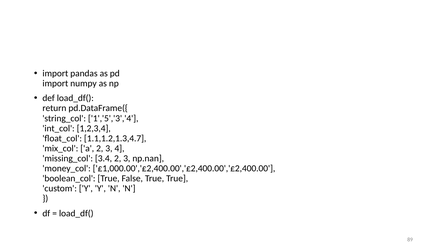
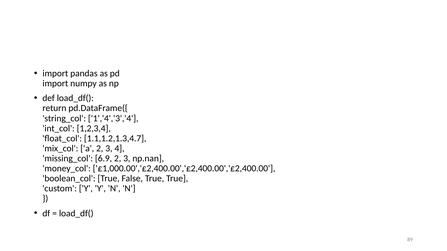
1','5','3','4: 1','5','3','4 -> 1','4','3','4
3.4: 3.4 -> 6.9
